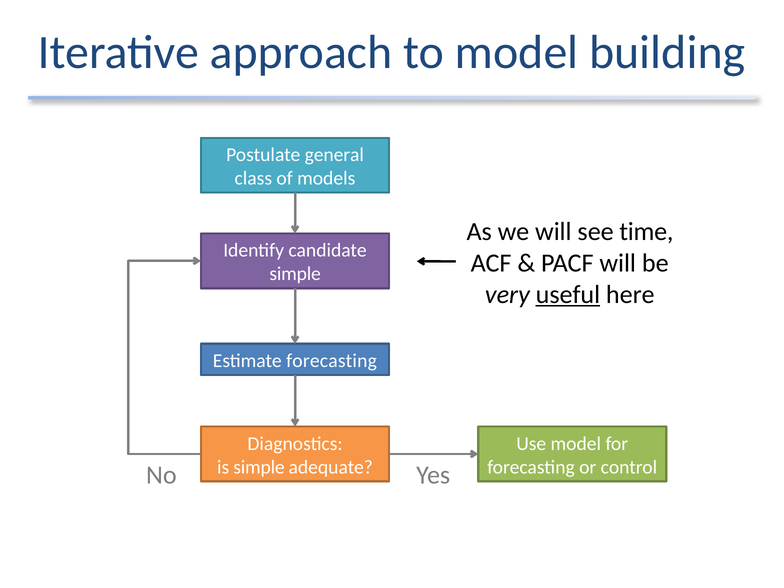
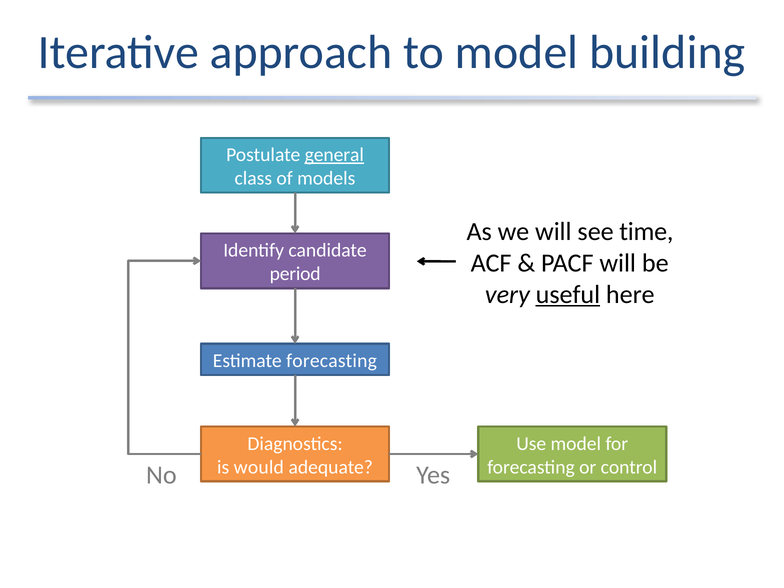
general underline: none -> present
simple at (295, 274): simple -> period
is simple: simple -> would
